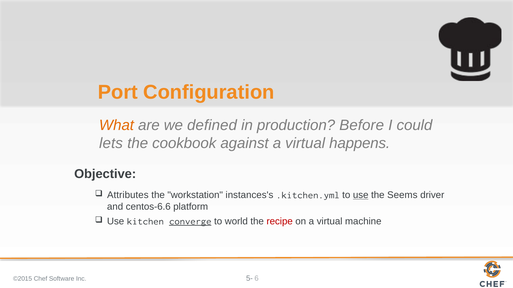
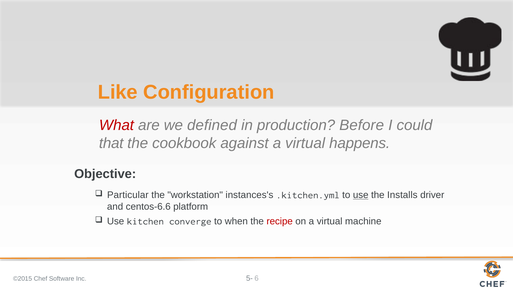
Port: Port -> Like
What colour: orange -> red
lets: lets -> that
Attributes: Attributes -> Particular
Seems: Seems -> Installs
converge underline: present -> none
world: world -> when
